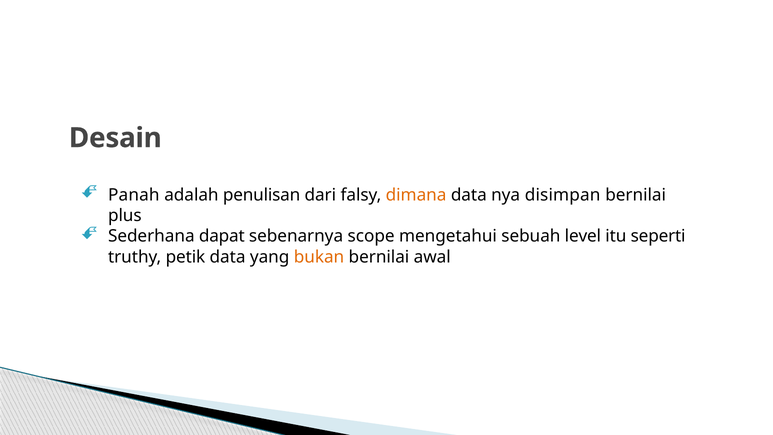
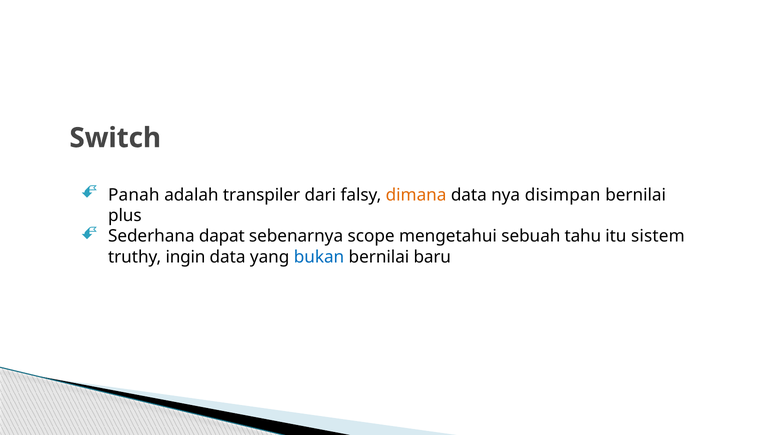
Desain: Desain -> Switch
penulisan: penulisan -> transpiler
level: level -> tahu
seperti: seperti -> sistem
petik: petik -> ingin
bukan colour: orange -> blue
awal: awal -> baru
